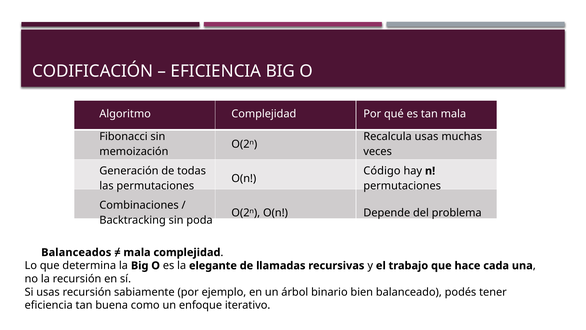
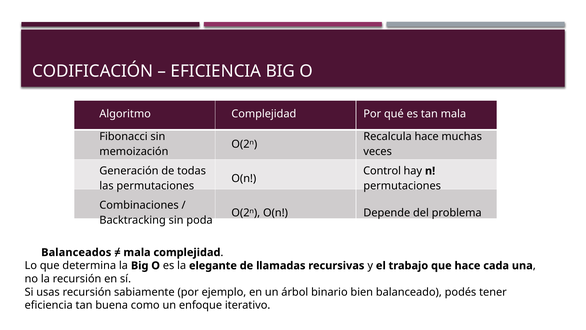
Recalcula usas: usas -> hace
Código: Código -> Control
